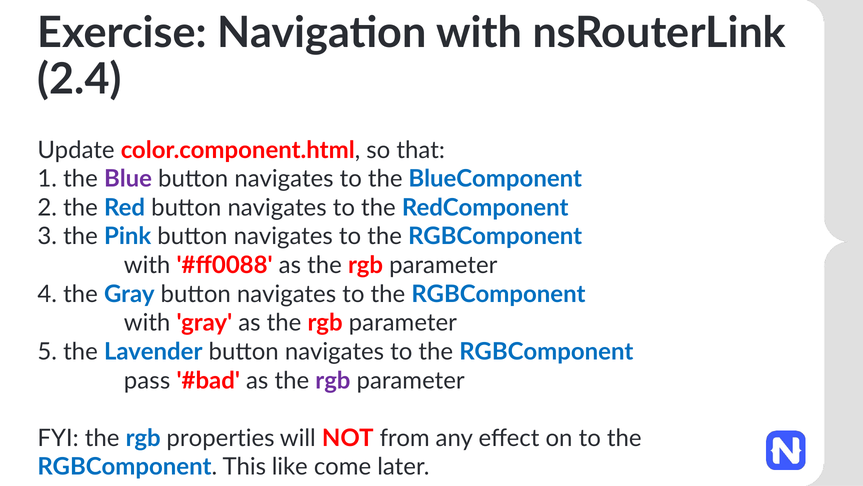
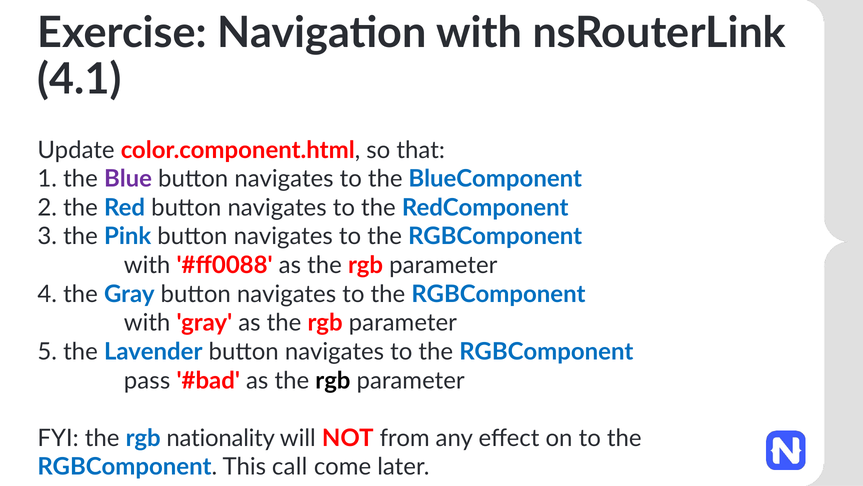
2.4: 2.4 -> 4.1
rgb at (333, 380) colour: purple -> black
properties: properties -> nationality
like: like -> call
